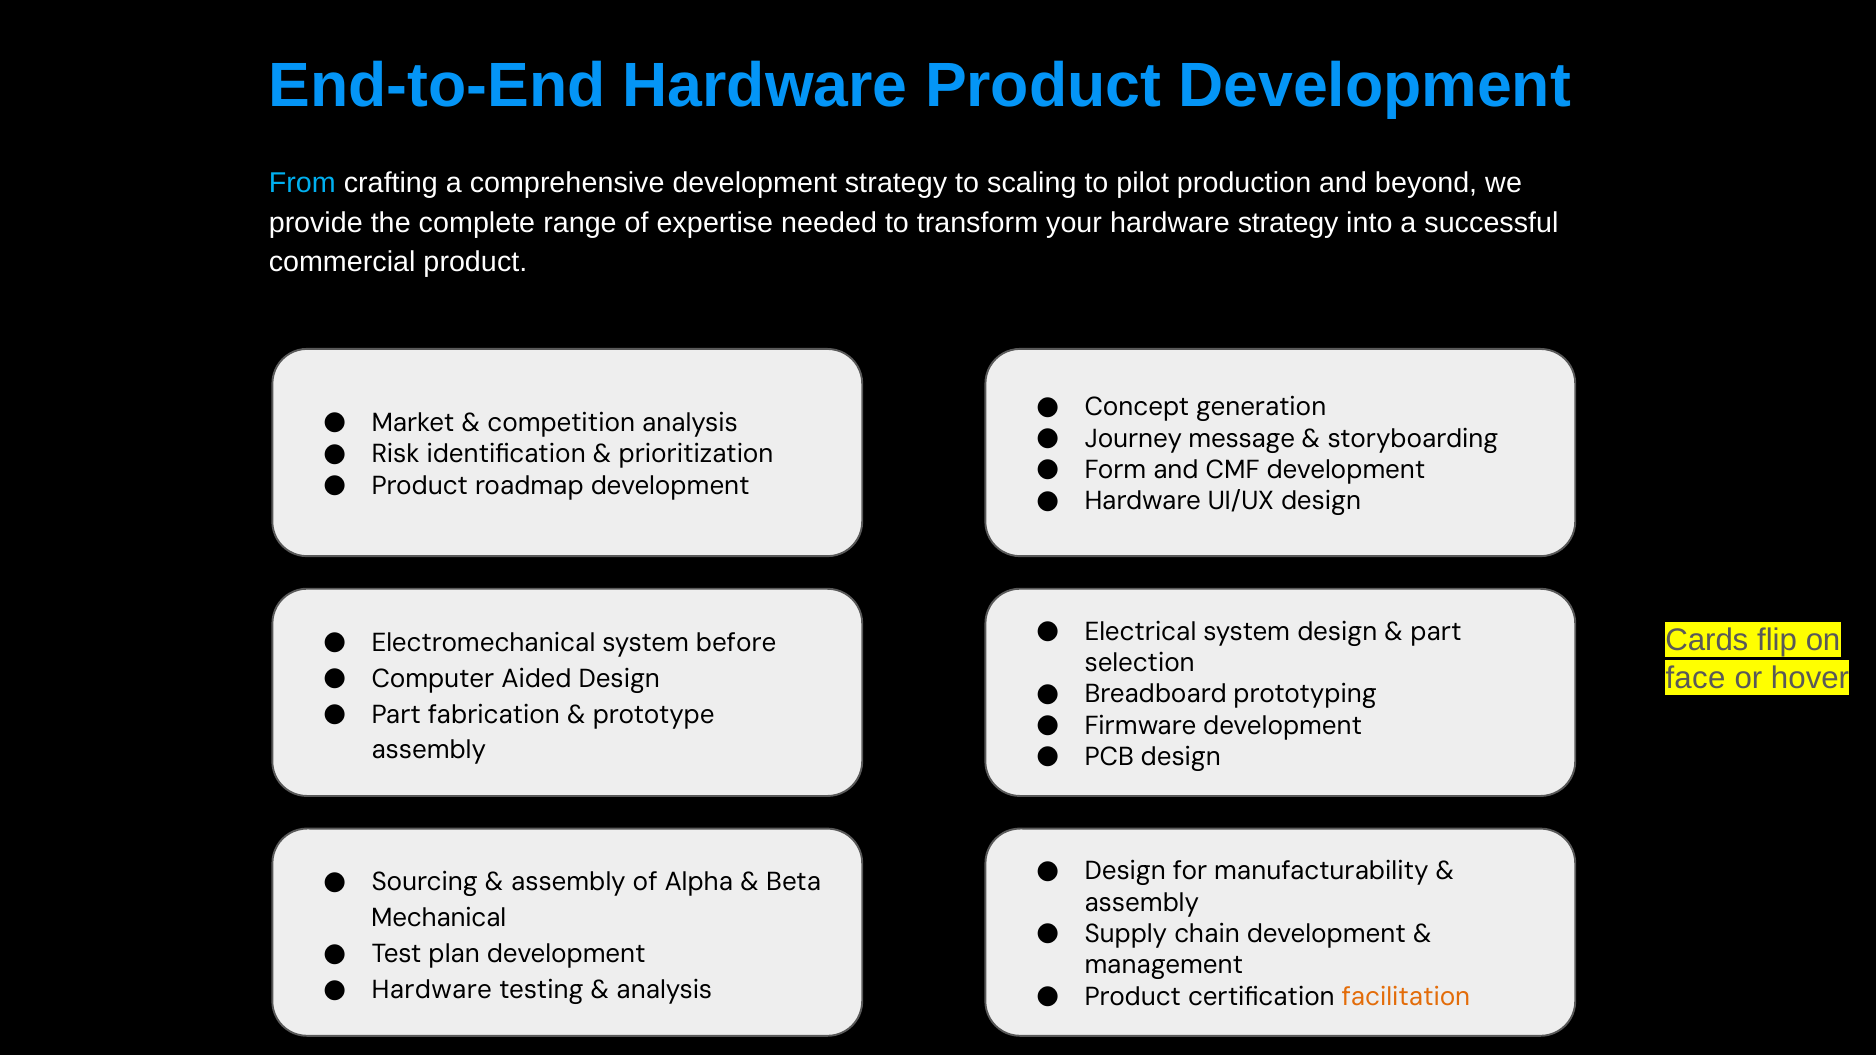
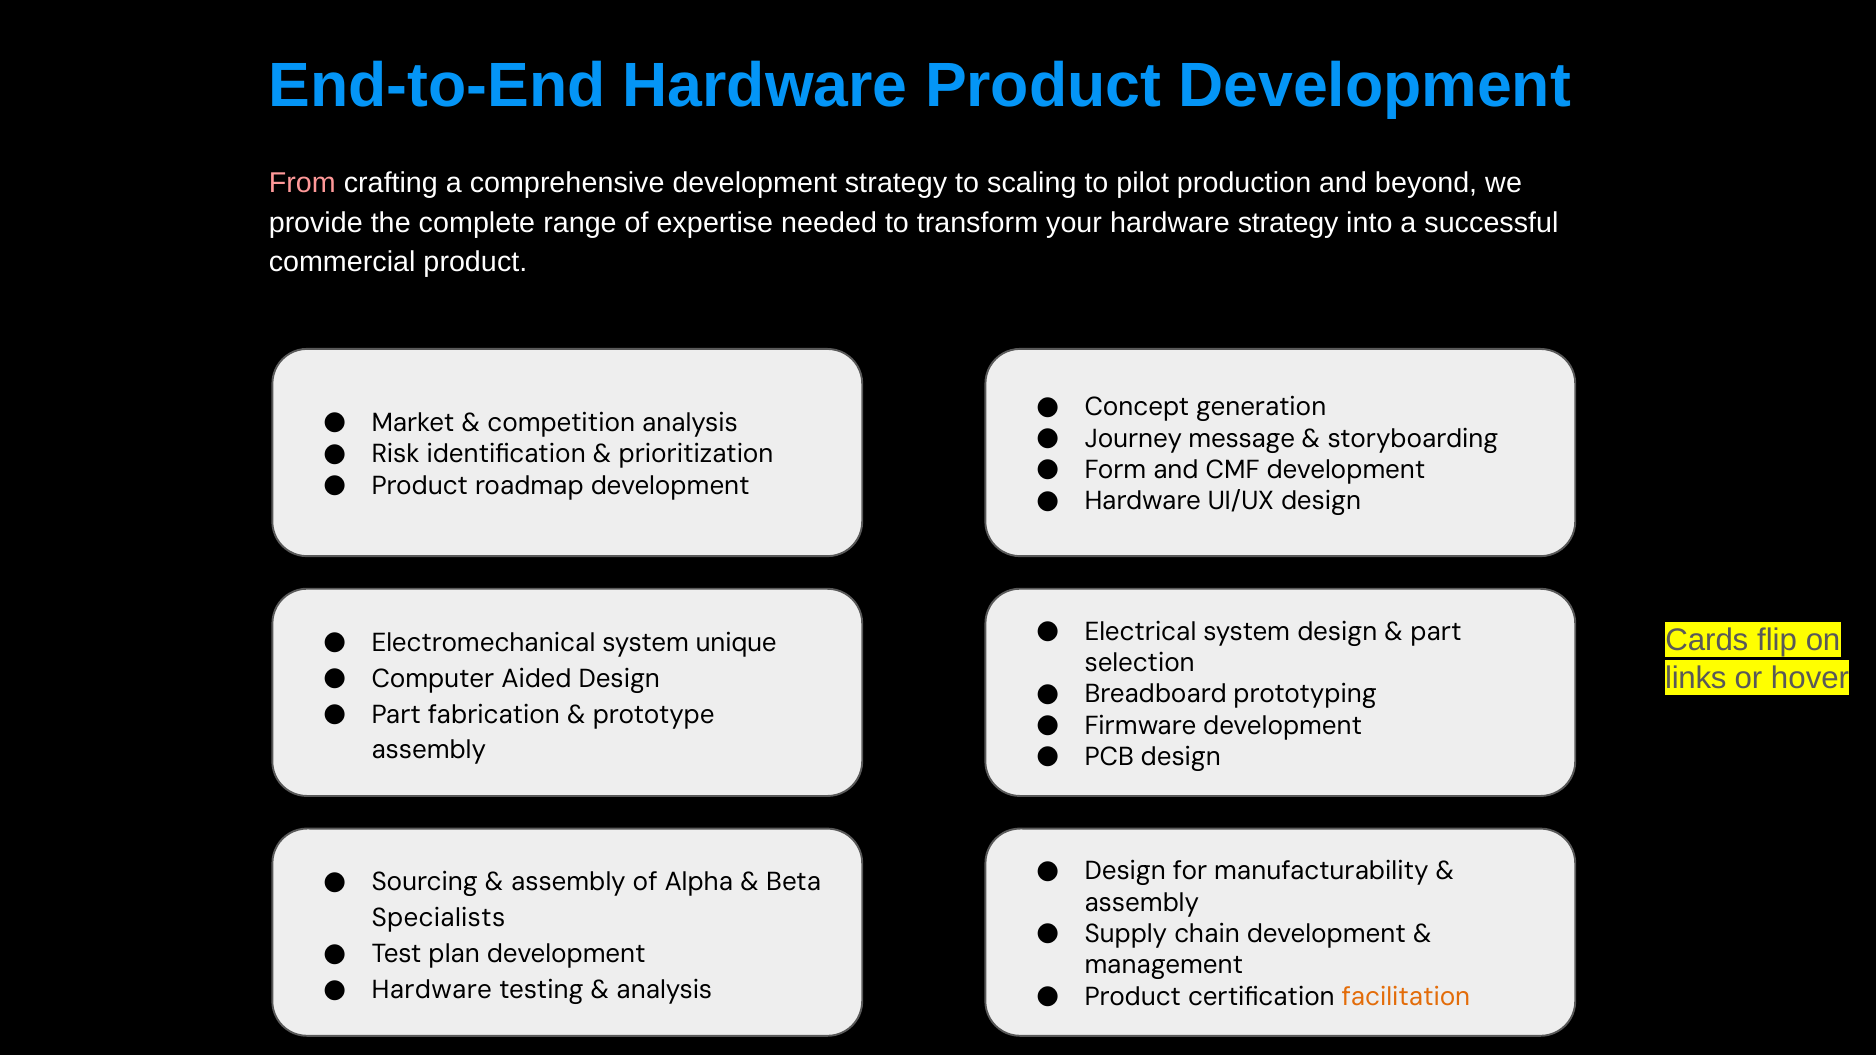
From colour: light blue -> pink
before: before -> unique
face: face -> links
Mechanical: Mechanical -> Specialists
